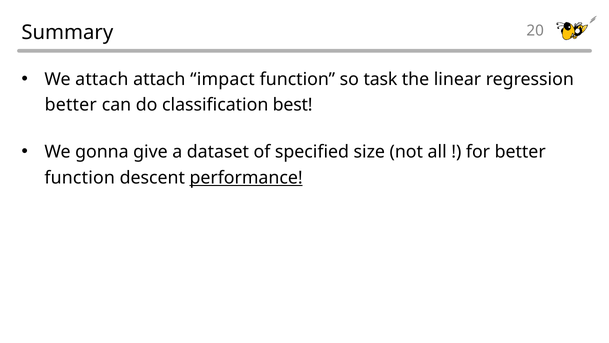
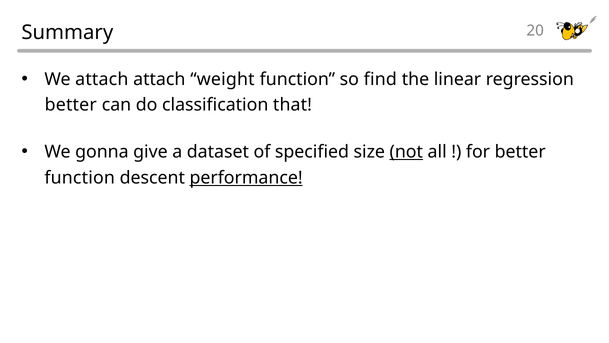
impact: impact -> weight
task: task -> find
best: best -> that
not underline: none -> present
